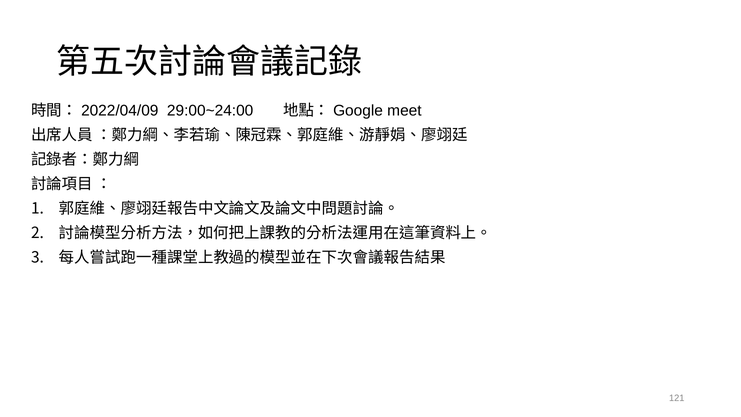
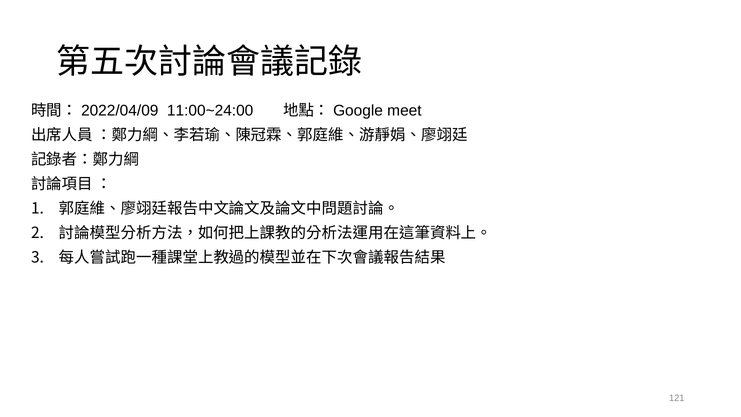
29:00~24:00: 29:00~24:00 -> 11:00~24:00
